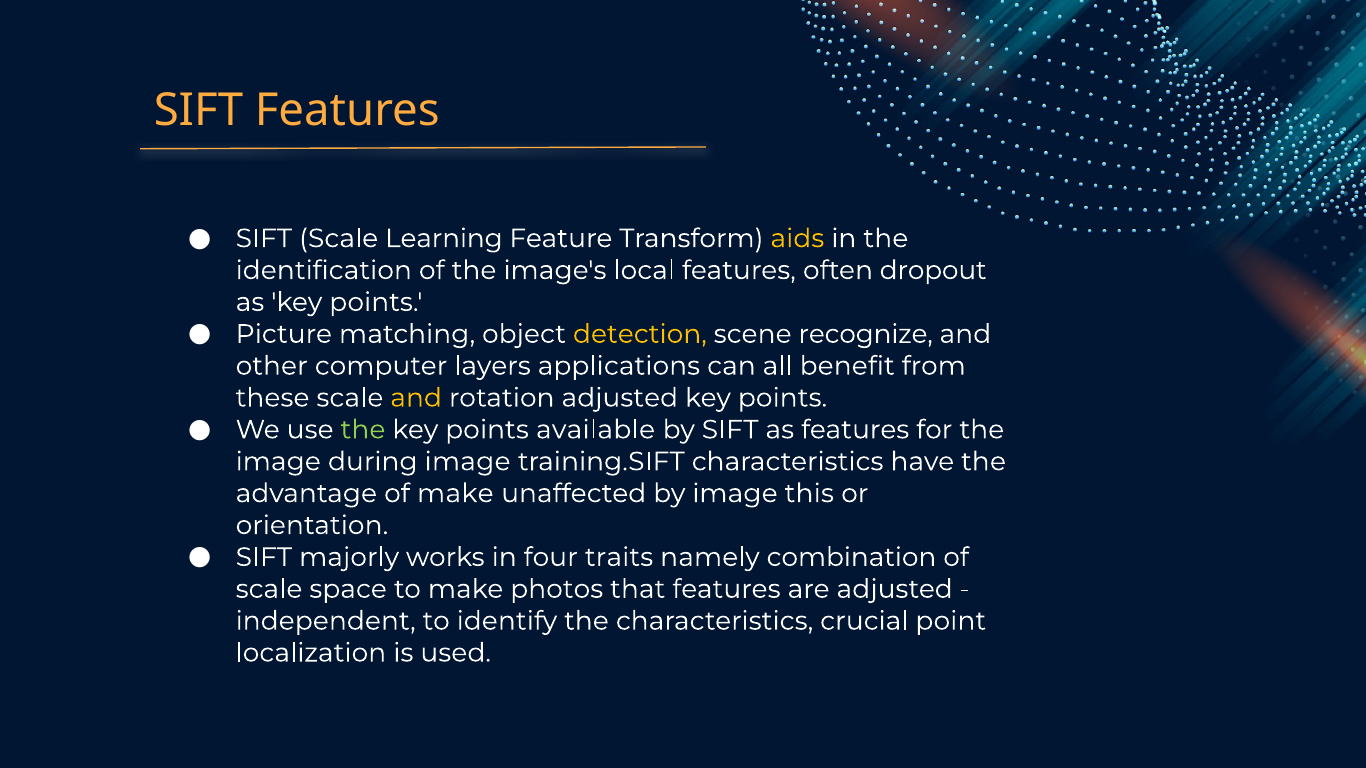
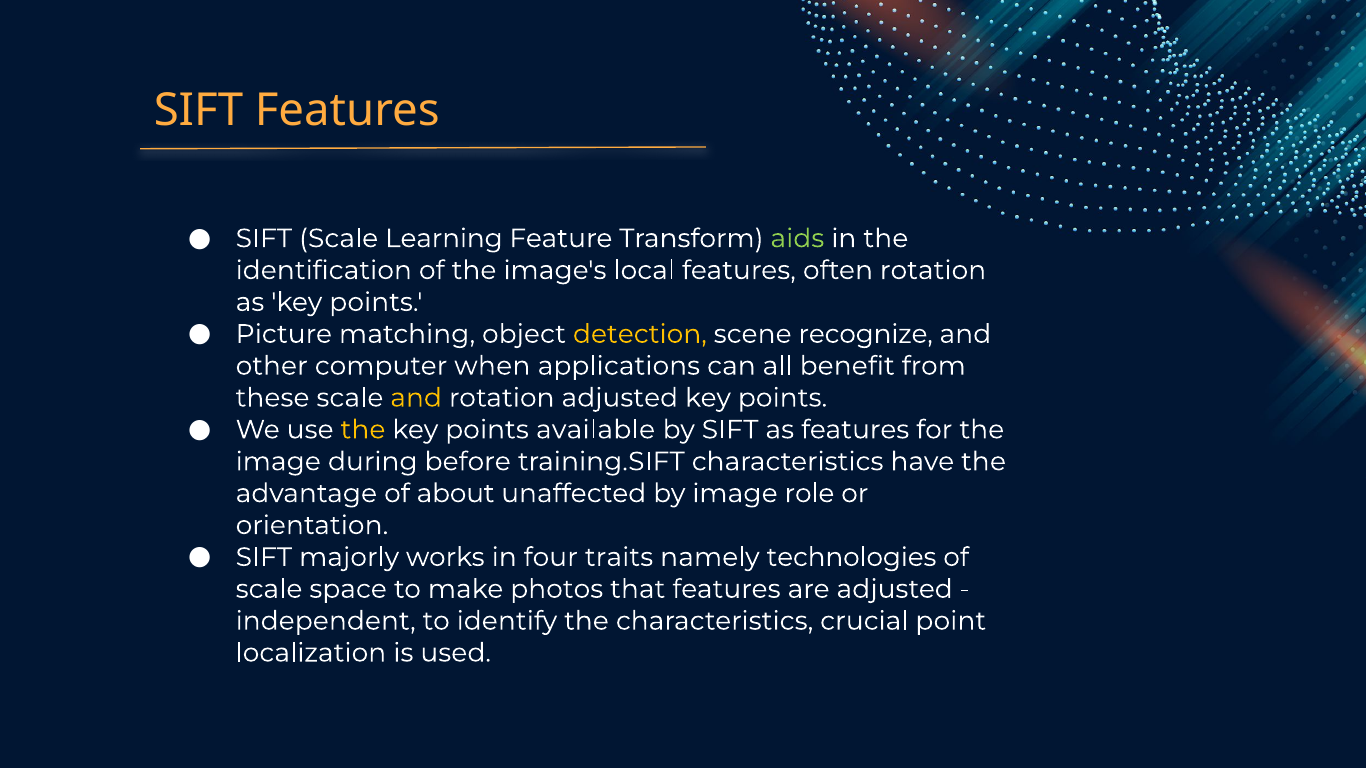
aids colour: yellow -> light green
often dropout: dropout -> rotation
layers: layers -> when
the at (363, 430) colour: light green -> yellow
during image: image -> before
of make: make -> about
this: this -> role
combination: combination -> technologies
